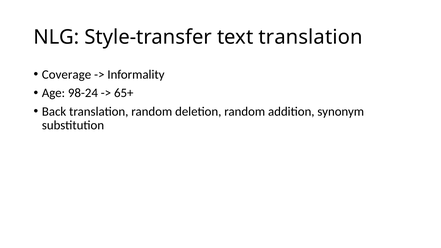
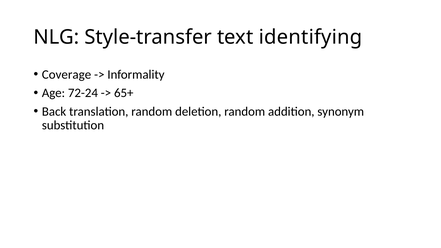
text translation: translation -> identifying
98-24: 98-24 -> 72-24
